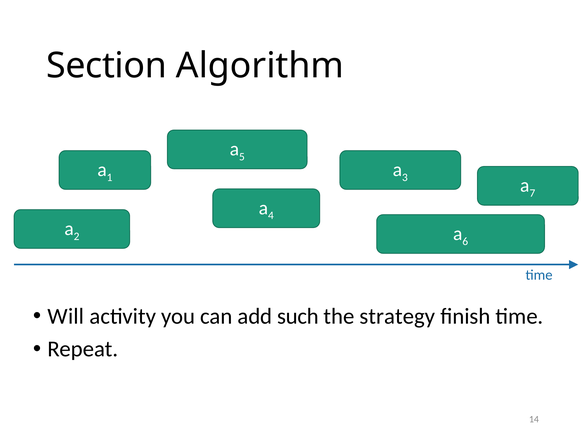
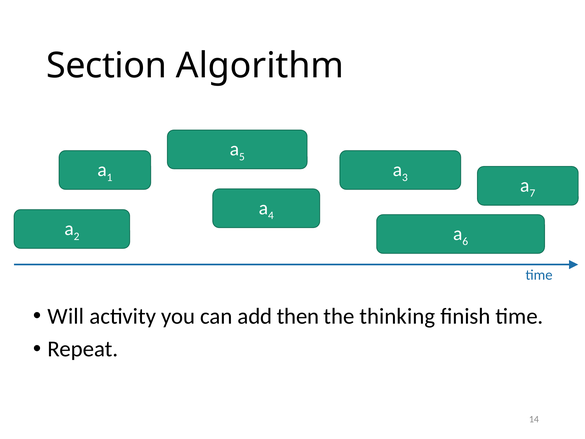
such: such -> then
strategy: strategy -> thinking
